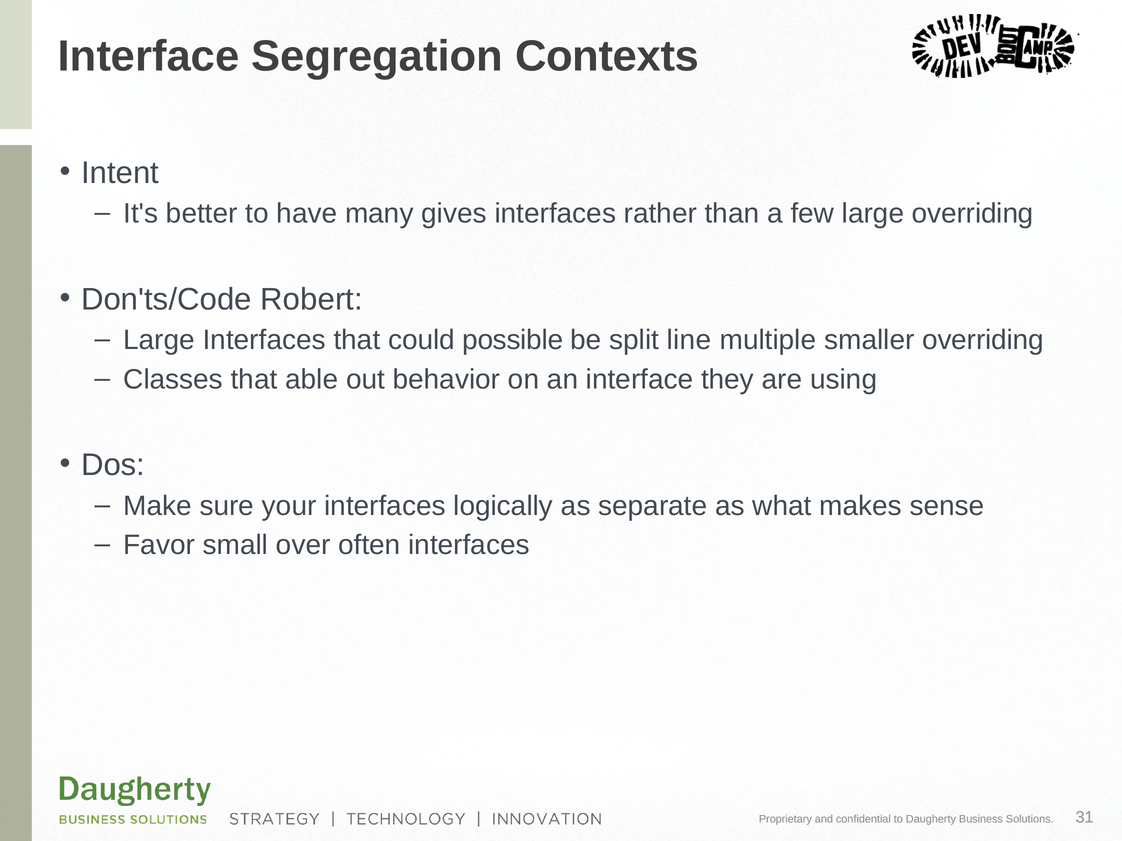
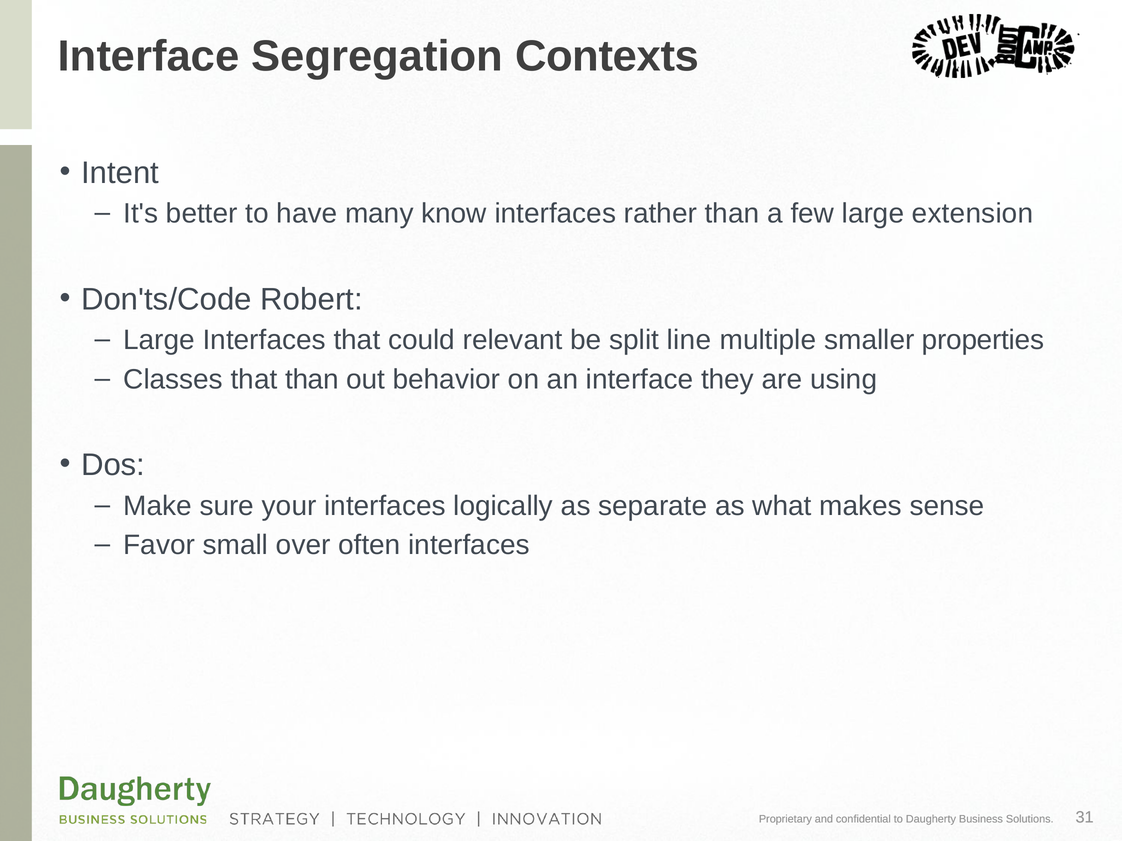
gives: gives -> know
large overriding: overriding -> extension
possible: possible -> relevant
smaller overriding: overriding -> properties
that able: able -> than
